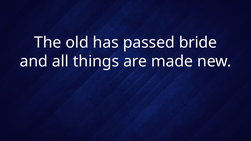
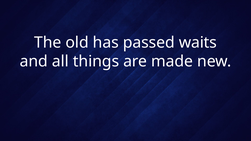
bride: bride -> waits
